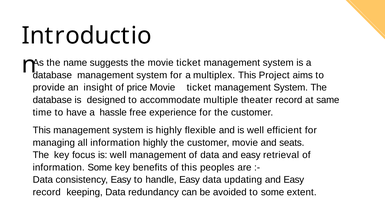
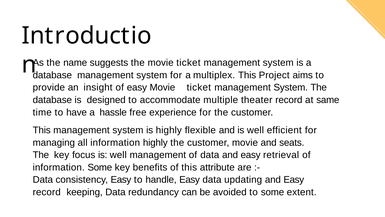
of price: price -> easy
peoples: peoples -> attribute
